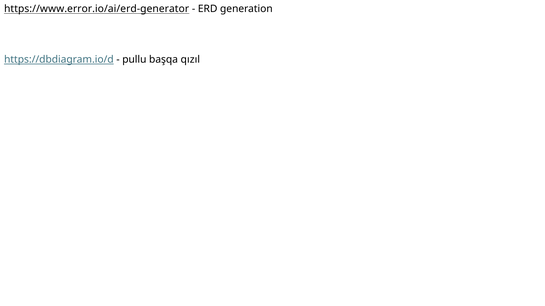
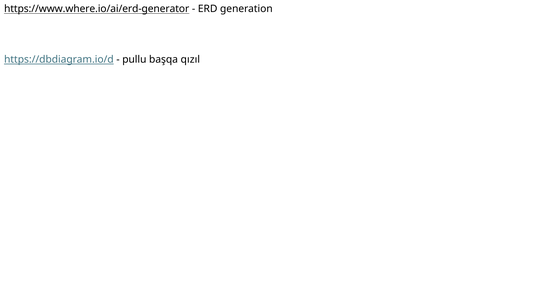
https://www.error.io/ai/erd-generator: https://www.error.io/ai/erd-generator -> https://www.where.io/ai/erd-generator
